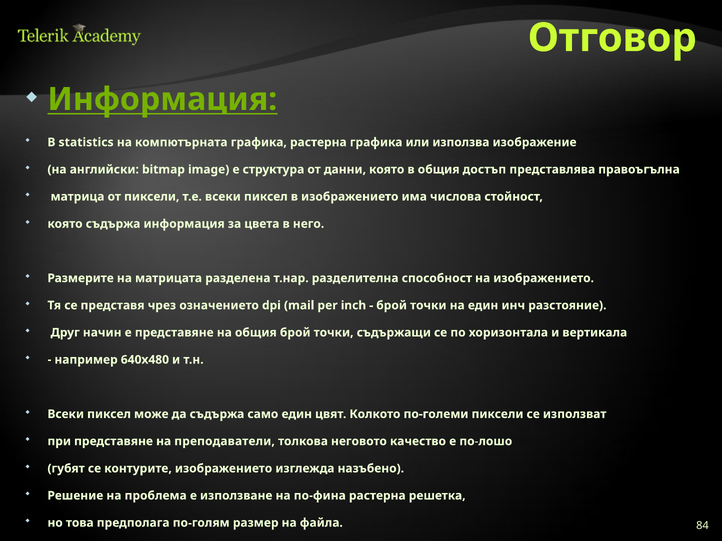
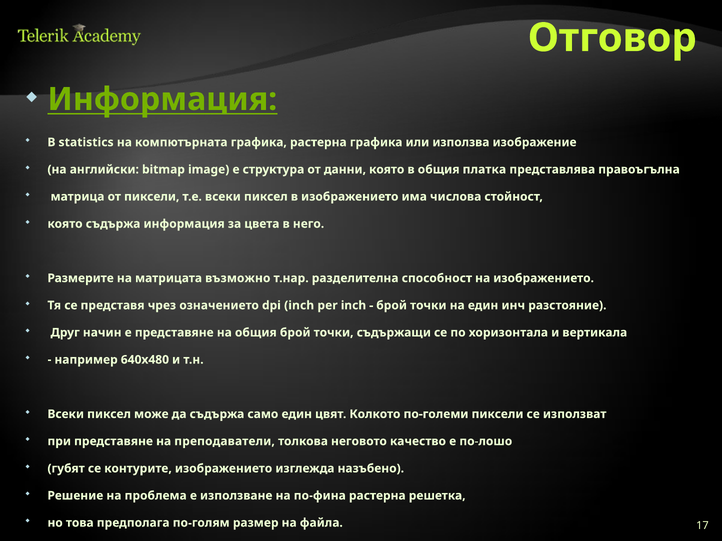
достъп: достъп -> платка
разделена: разделена -> възможно
dpi mail: mail -> inch
84: 84 -> 17
